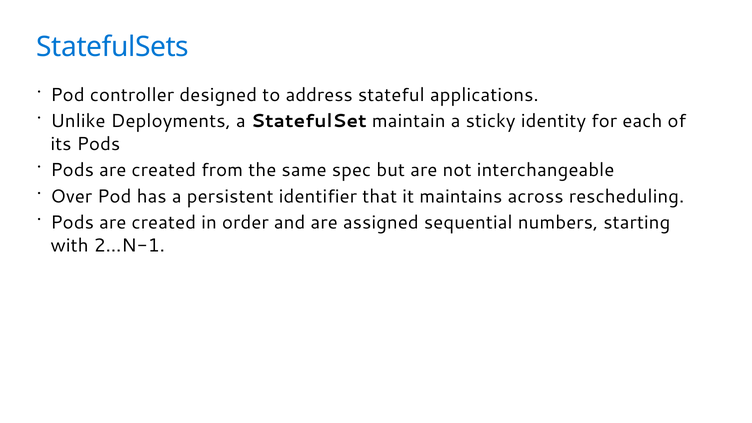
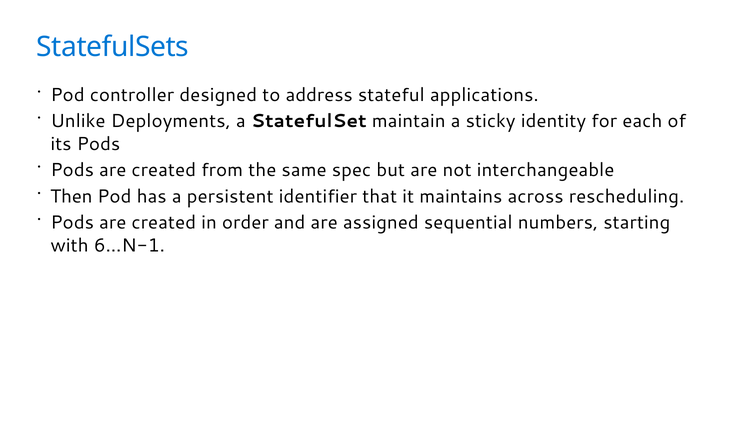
Over: Over -> Then
2…N-1: 2…N-1 -> 6…N-1
